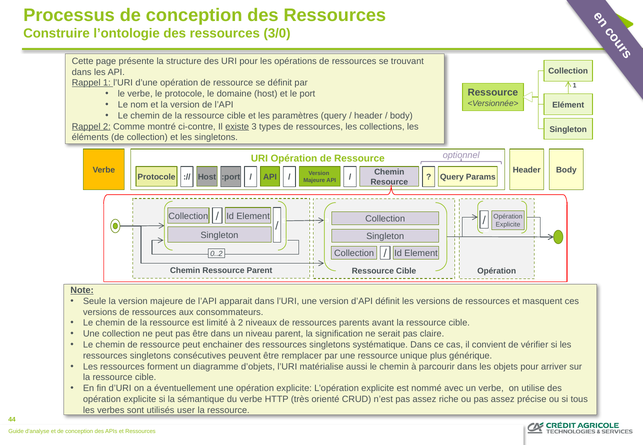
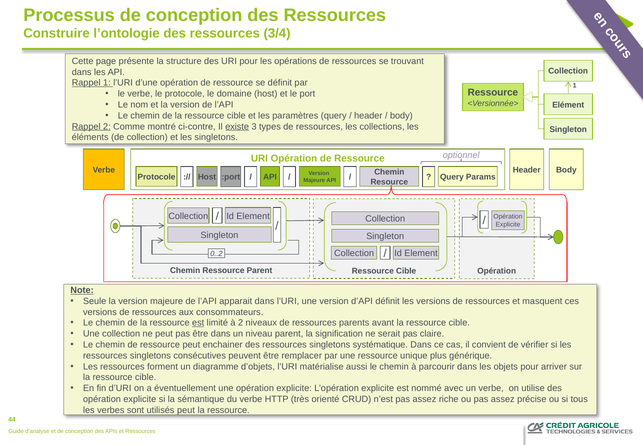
3/0: 3/0 -> 3/4
est at (198, 323) underline: none -> present
utilisés user: user -> peut
